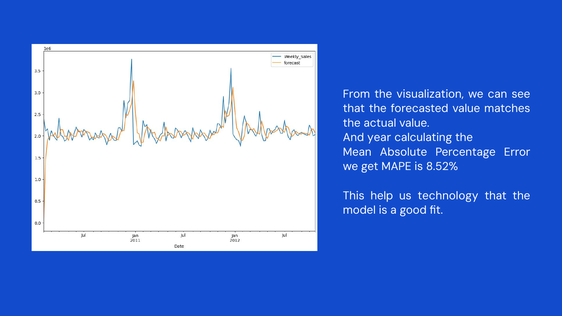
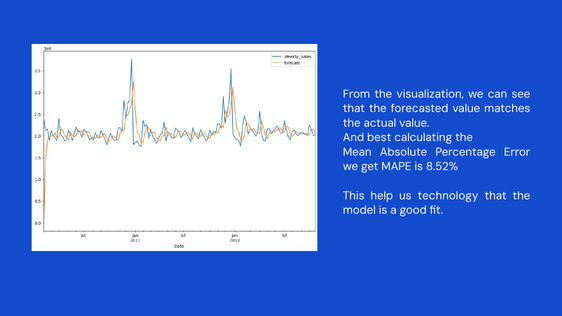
year: year -> best
